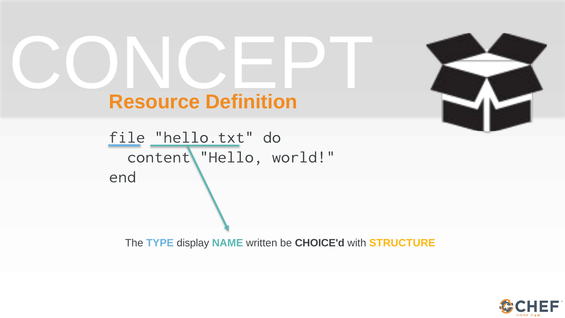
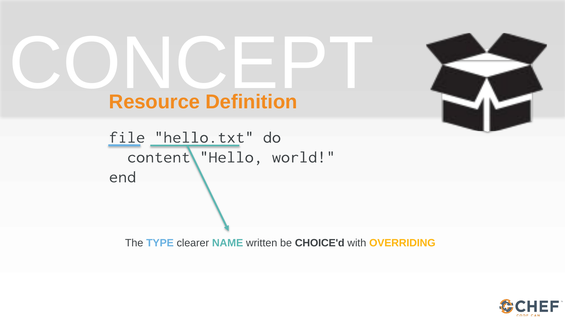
display: display -> clearer
STRUCTURE: STRUCTURE -> OVERRIDING
